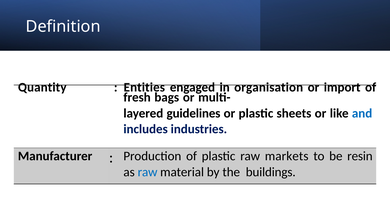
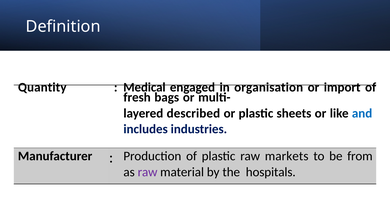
Entities: Entities -> Medical
guidelines: guidelines -> described
resin: resin -> from
raw at (148, 172) colour: blue -> purple
buildings: buildings -> hospitals
